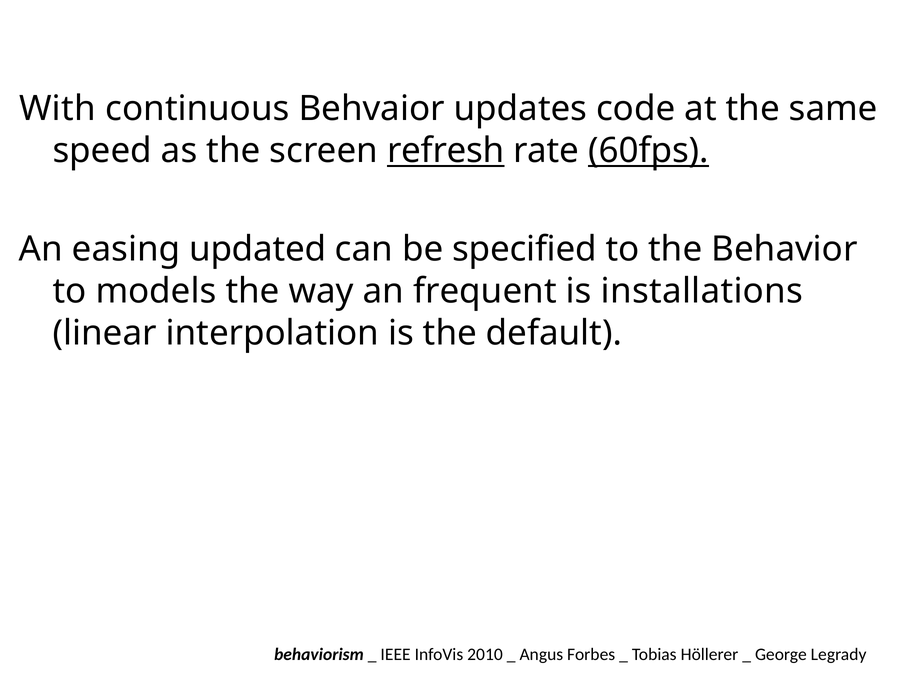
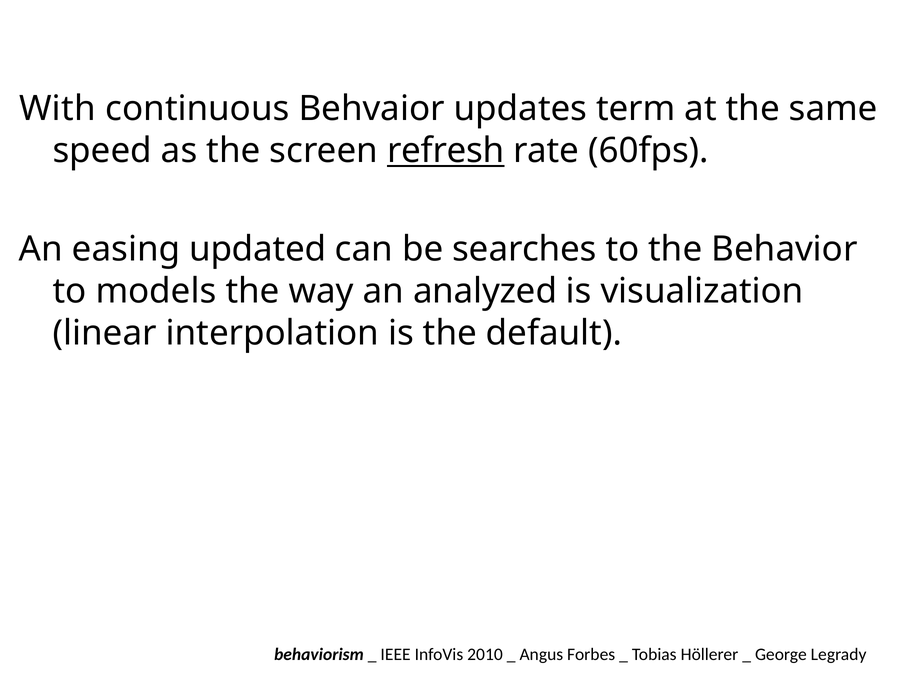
code: code -> term
60fps underline: present -> none
specified: specified -> searches
frequent: frequent -> analyzed
installations: installations -> visualization
